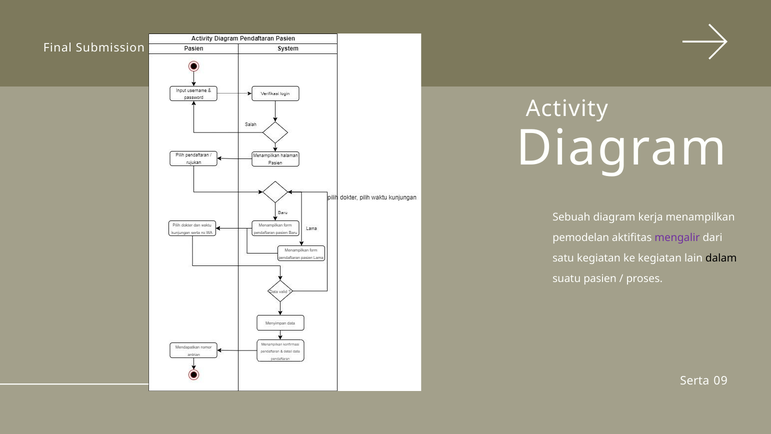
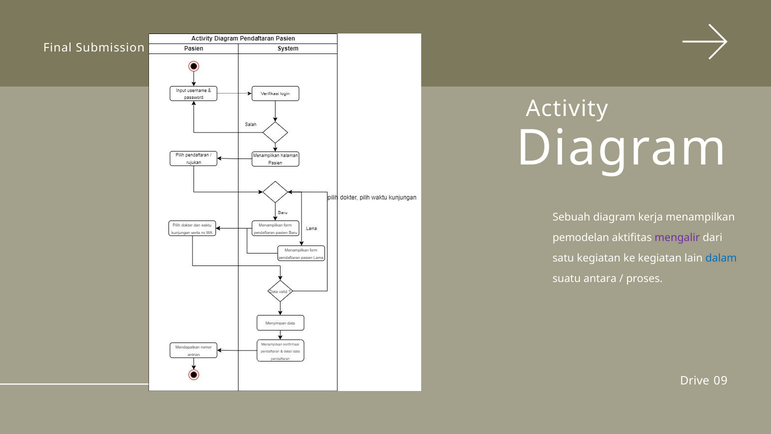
dalam colour: black -> blue
pasien: pasien -> antara
Serta: Serta -> Drive
